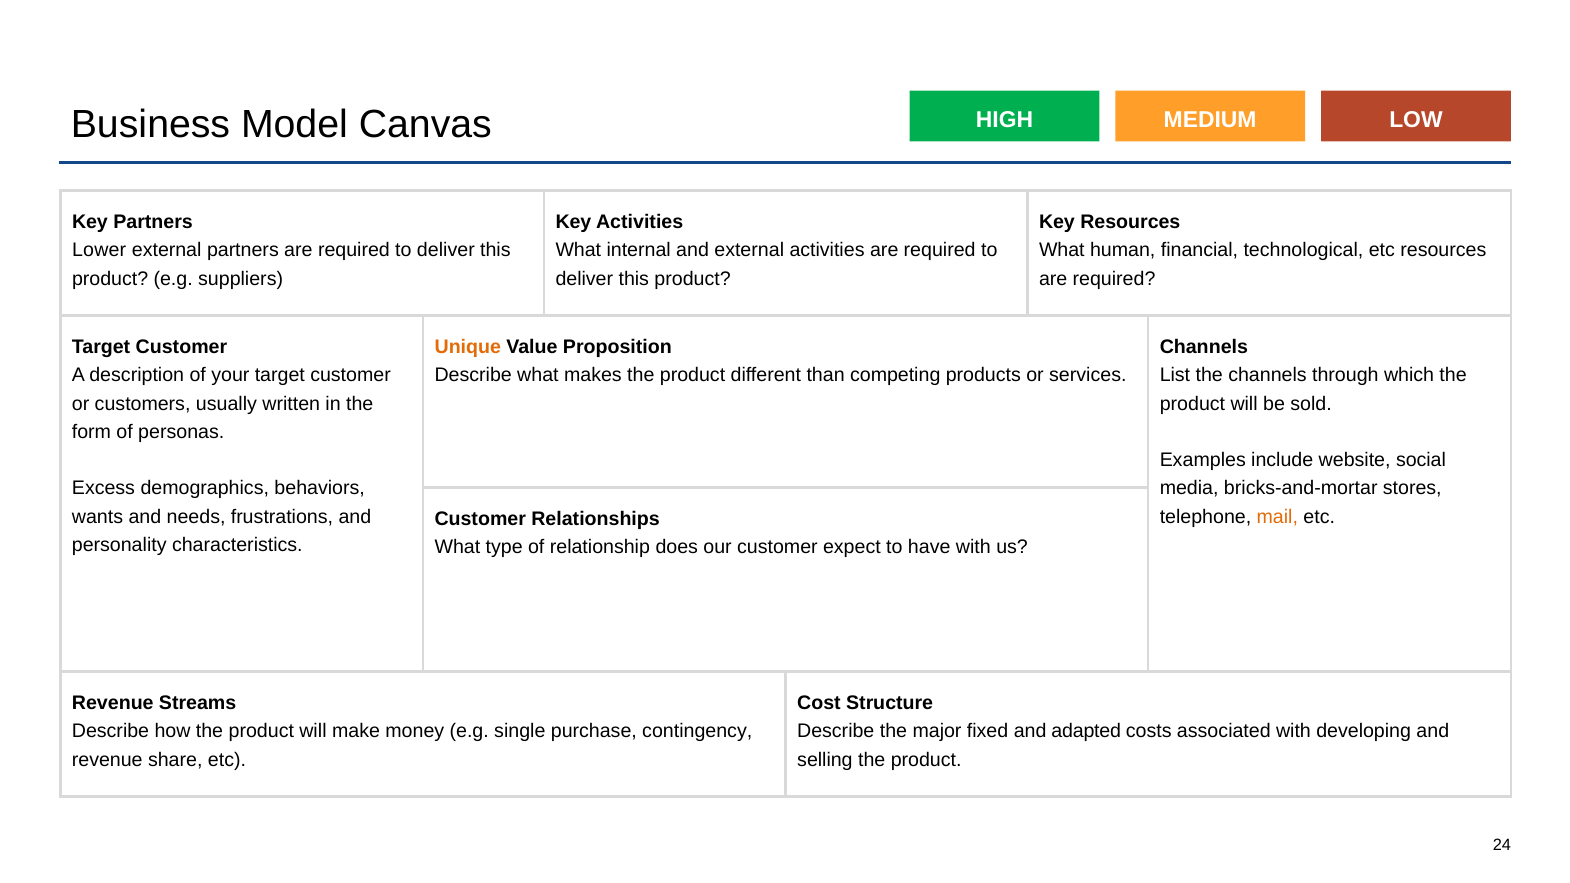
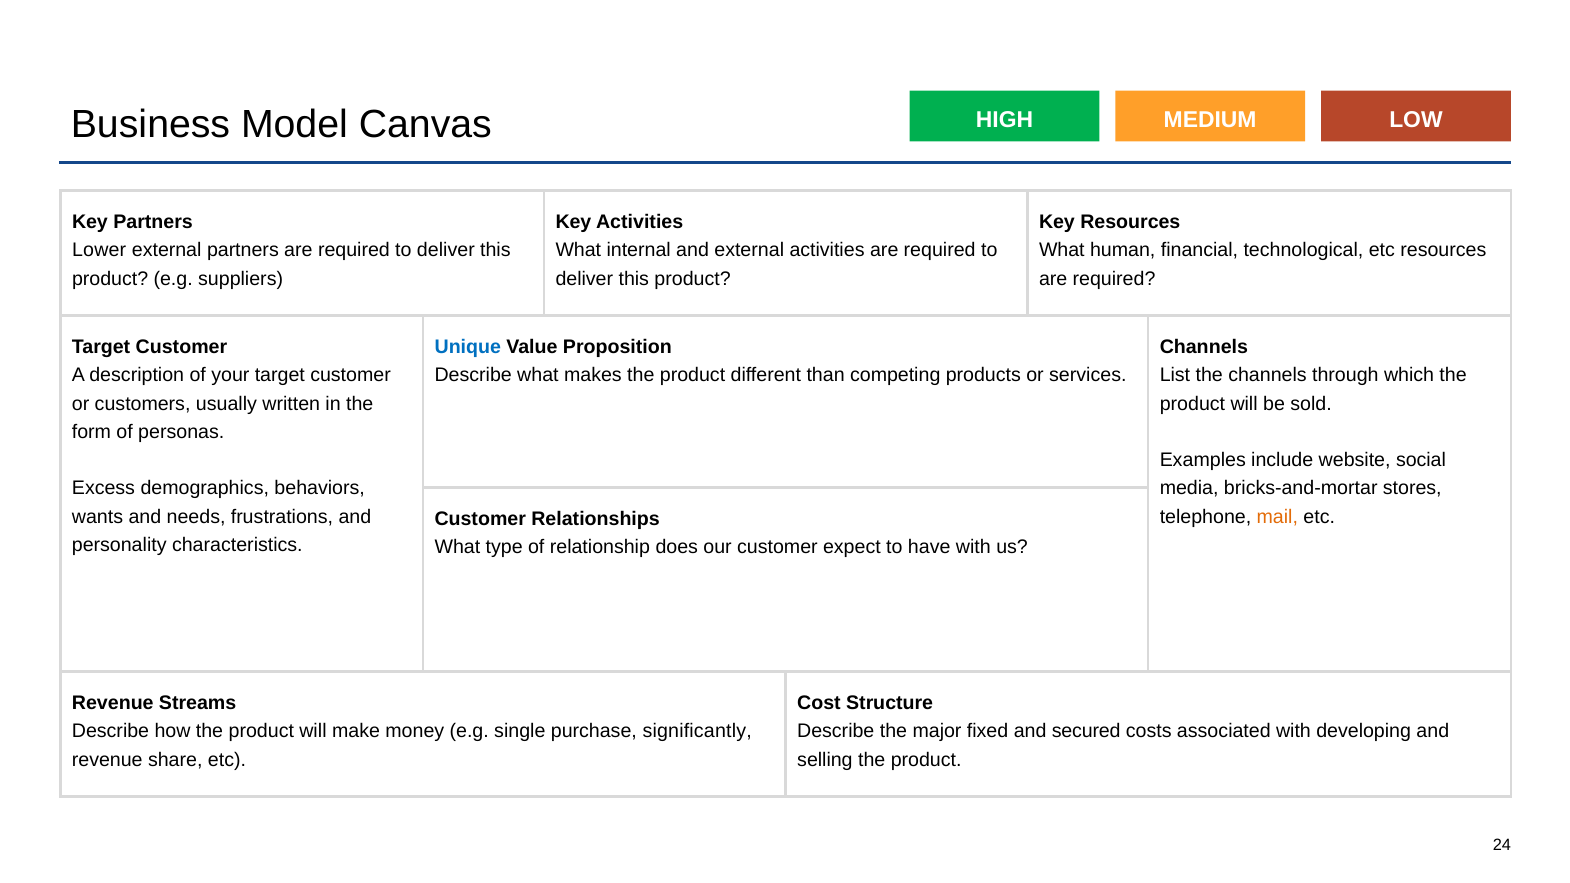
Unique colour: orange -> blue
contingency: contingency -> significantly
adapted: adapted -> secured
